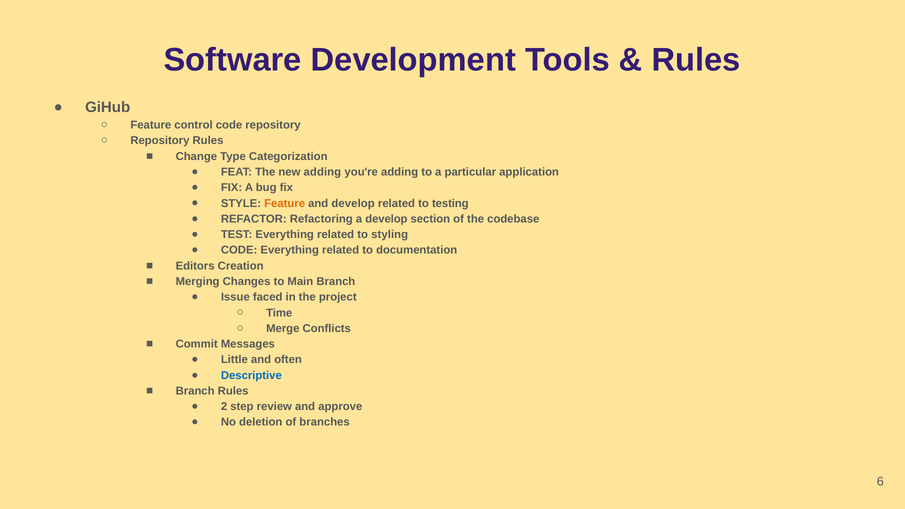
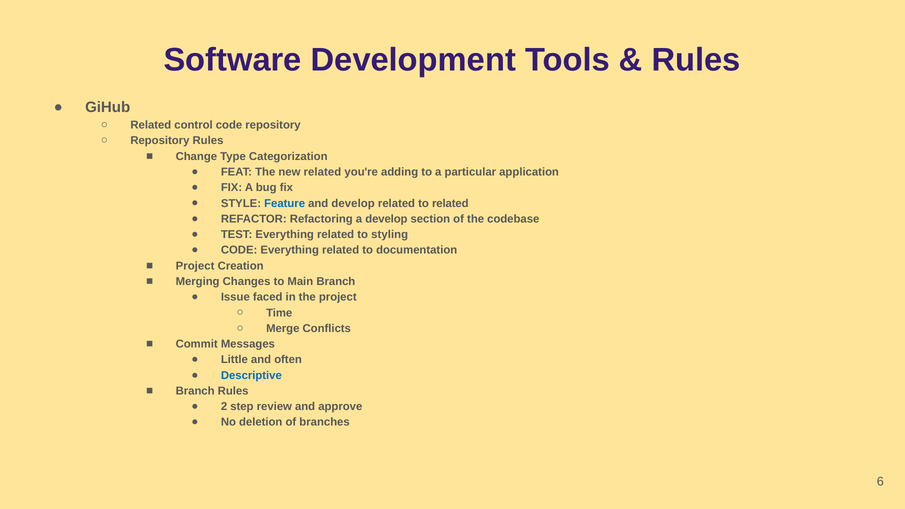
Feature at (151, 125): Feature -> Related
new adding: adding -> related
Feature at (285, 203) colour: orange -> blue
to testing: testing -> related
Editors at (195, 266): Editors -> Project
